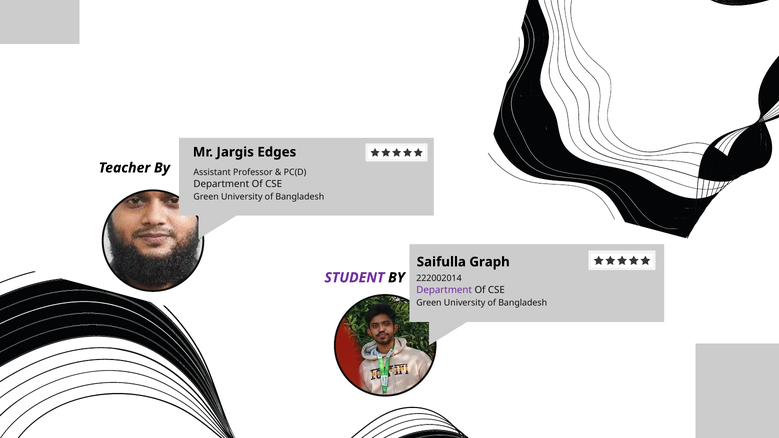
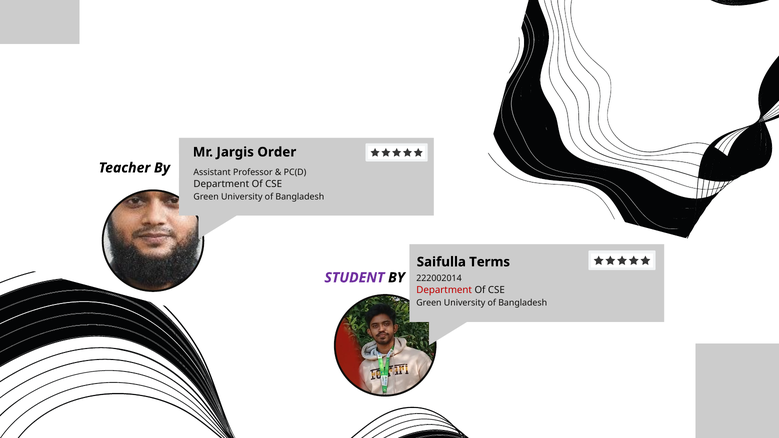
Edges: Edges -> Order
Graph: Graph -> Terms
Department at (444, 290) colour: purple -> red
